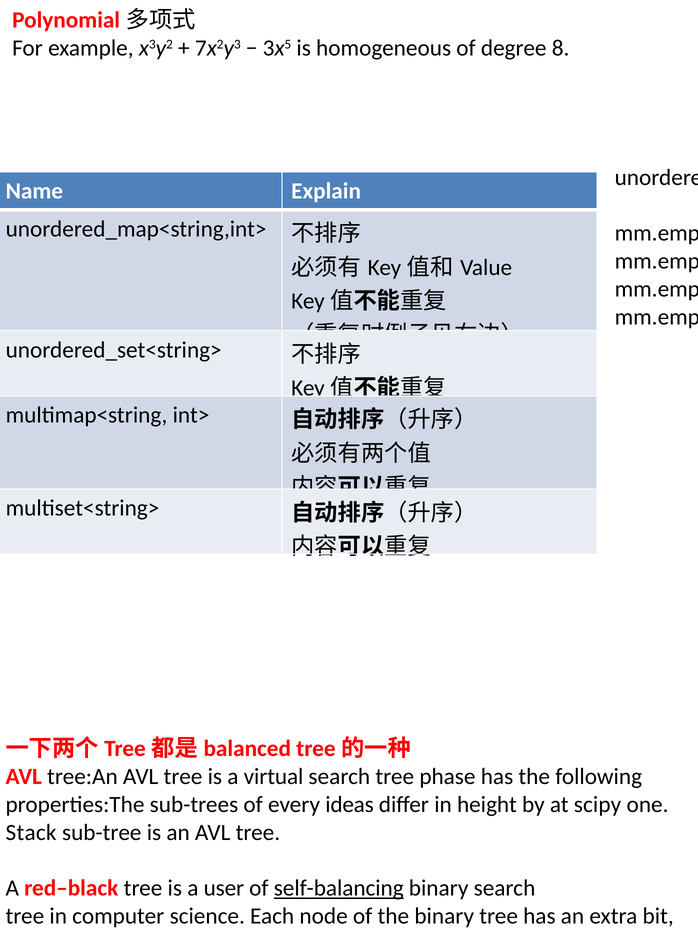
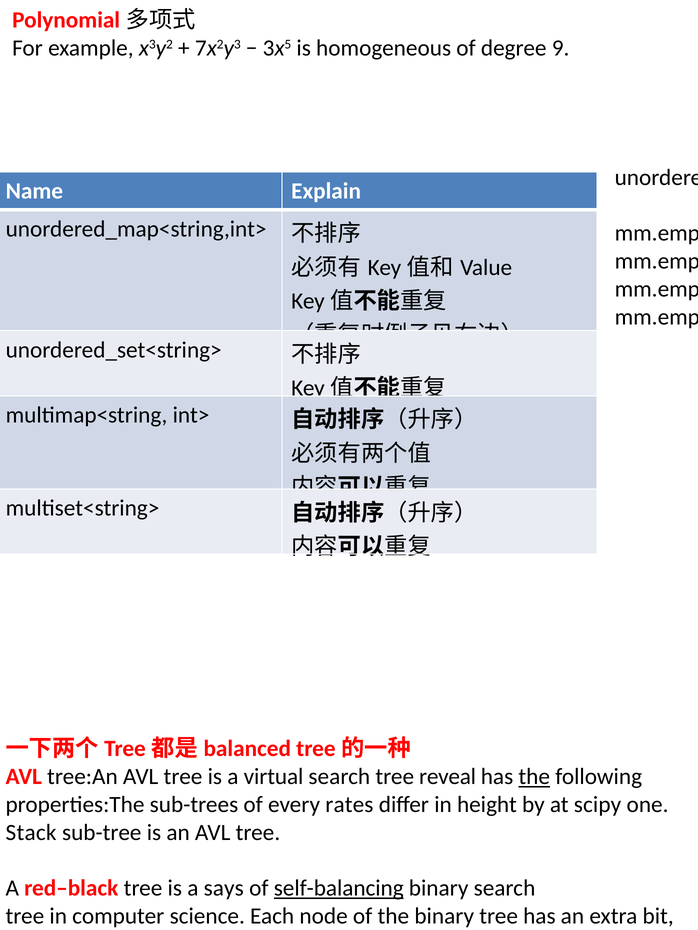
8: 8 -> 9
phase: phase -> reveal
the at (534, 777) underline: none -> present
ideas: ideas -> rates
user: user -> says
